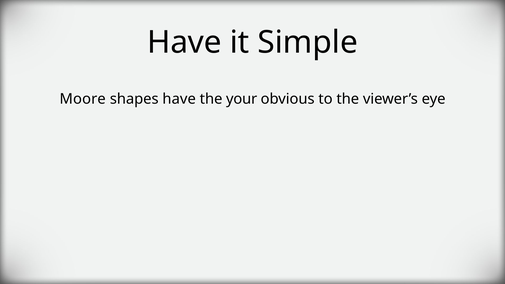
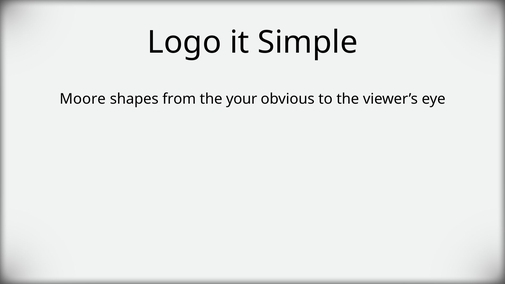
Have at (184, 42): Have -> Logo
shapes have: have -> from
